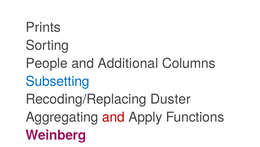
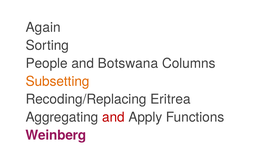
Prints: Prints -> Again
Additional: Additional -> Botswana
Subsetting colour: blue -> orange
Duster: Duster -> Eritrea
